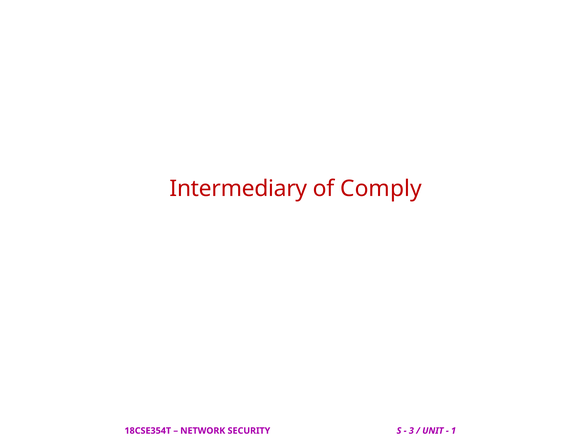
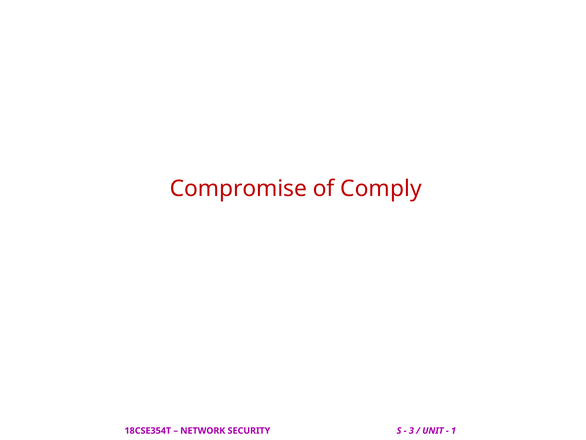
Intermediary: Intermediary -> Compromise
